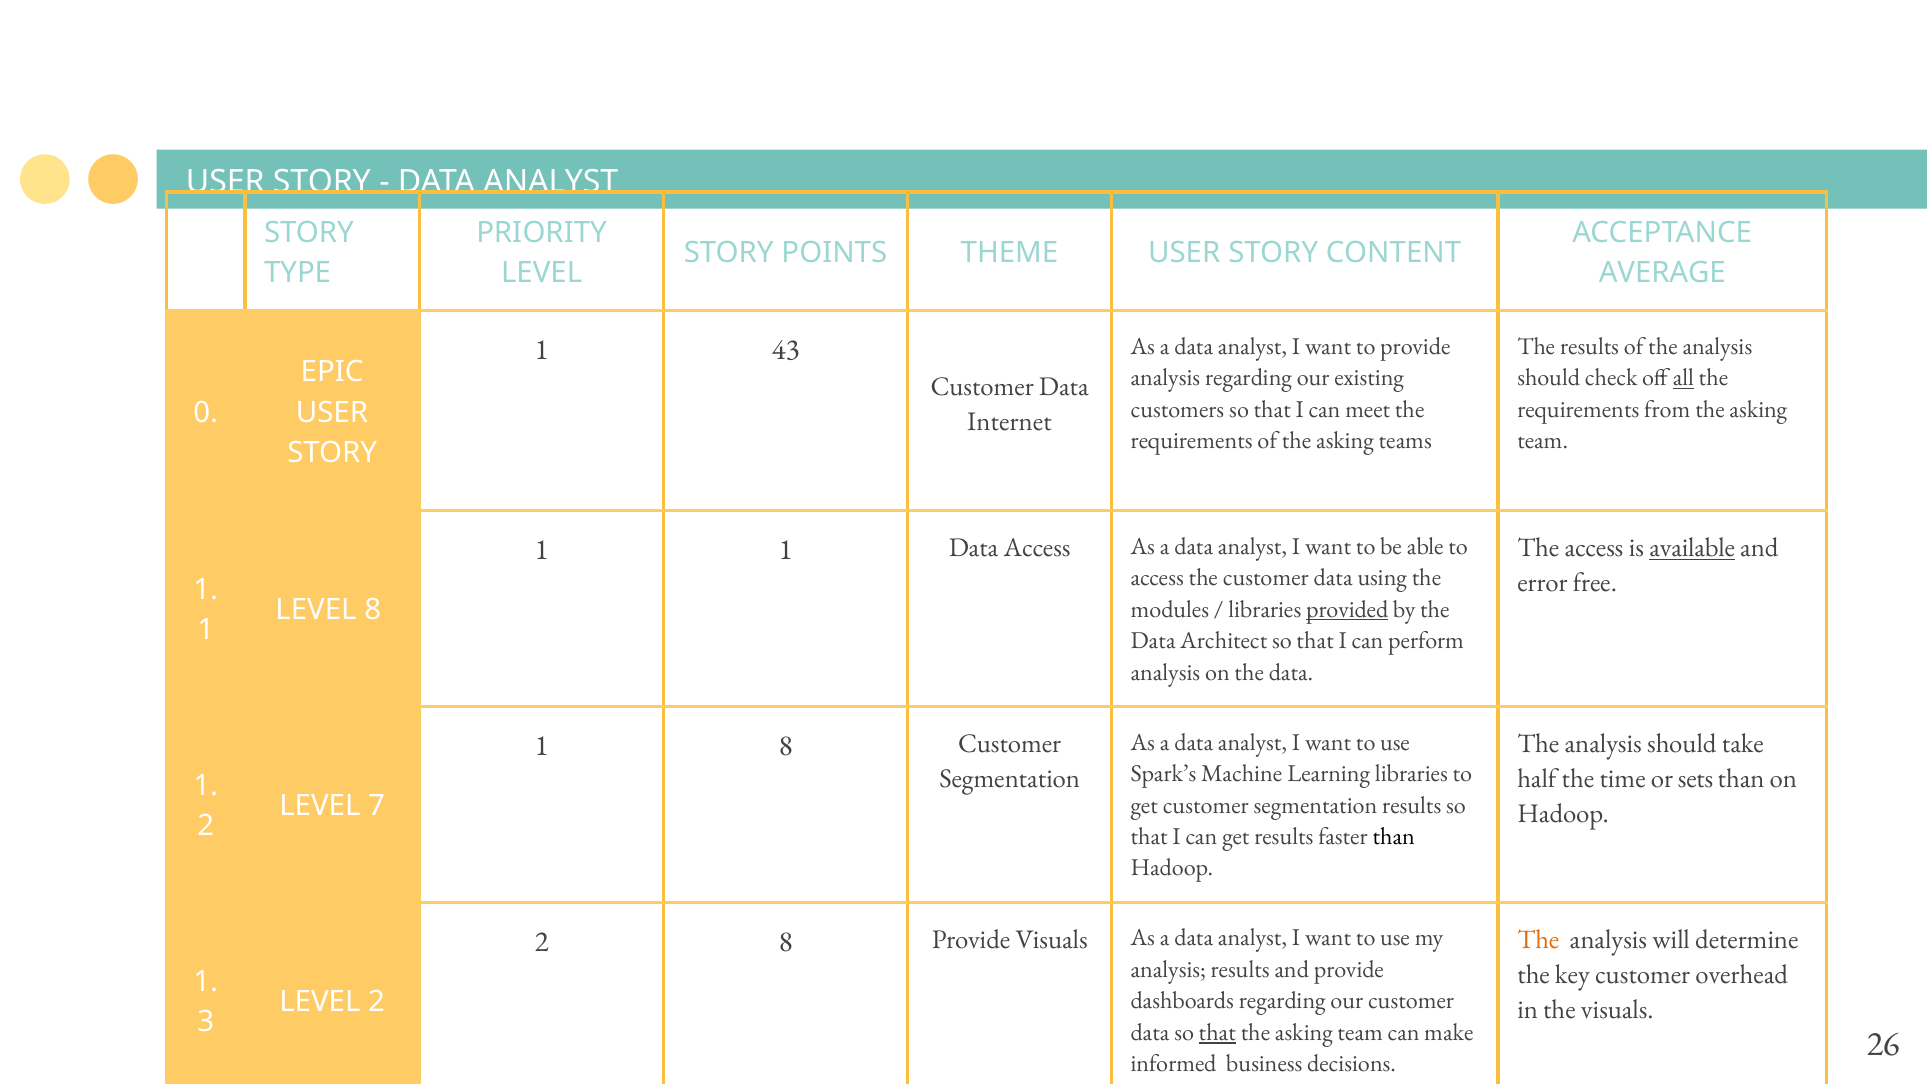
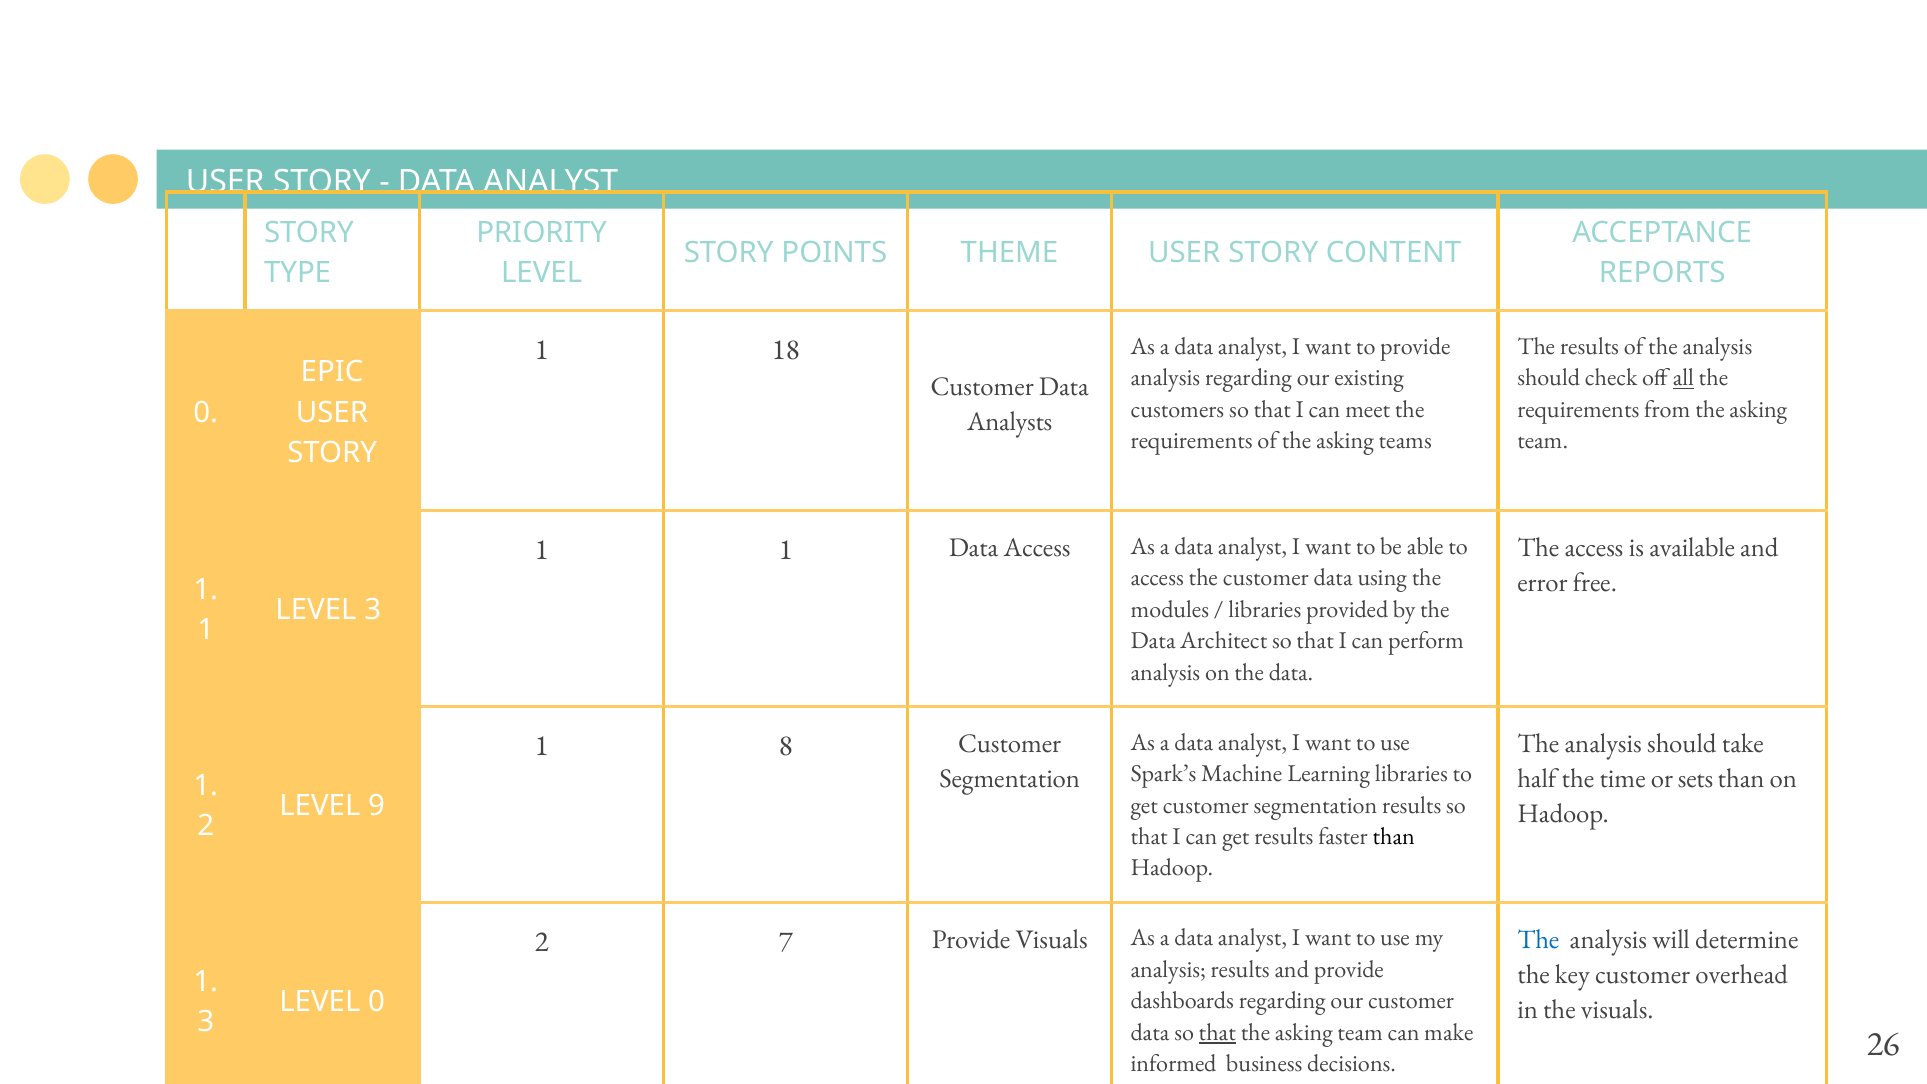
AVERAGE: AVERAGE -> REPORTS
43: 43 -> 18
Internet: Internet -> Analysts
available underline: present -> none
LEVEL 8: 8 -> 3
provided underline: present -> none
7: 7 -> 9
The at (1538, 940) colour: orange -> blue
2 8: 8 -> 7
LEVEL 2: 2 -> 0
